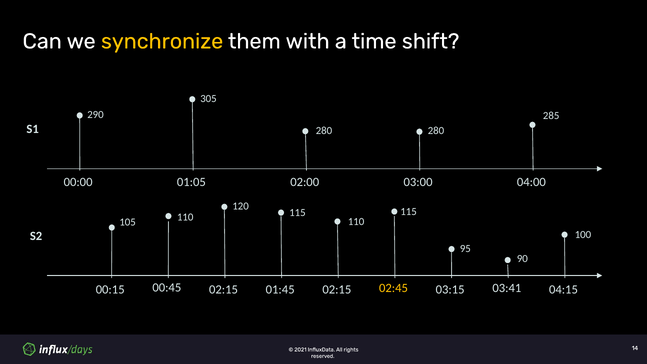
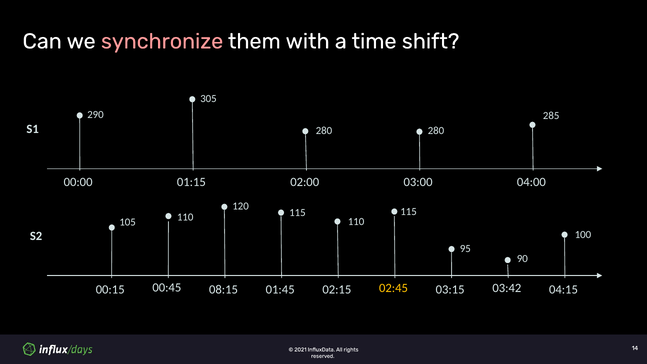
synchronize colour: yellow -> pink
01:05: 01:05 -> 01:15
03:41: 03:41 -> 03:42
00:15 02:15: 02:15 -> 08:15
